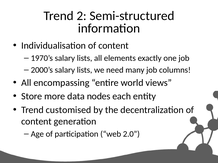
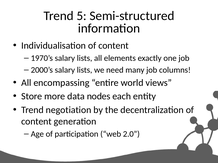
2: 2 -> 5
customised: customised -> negotiation
